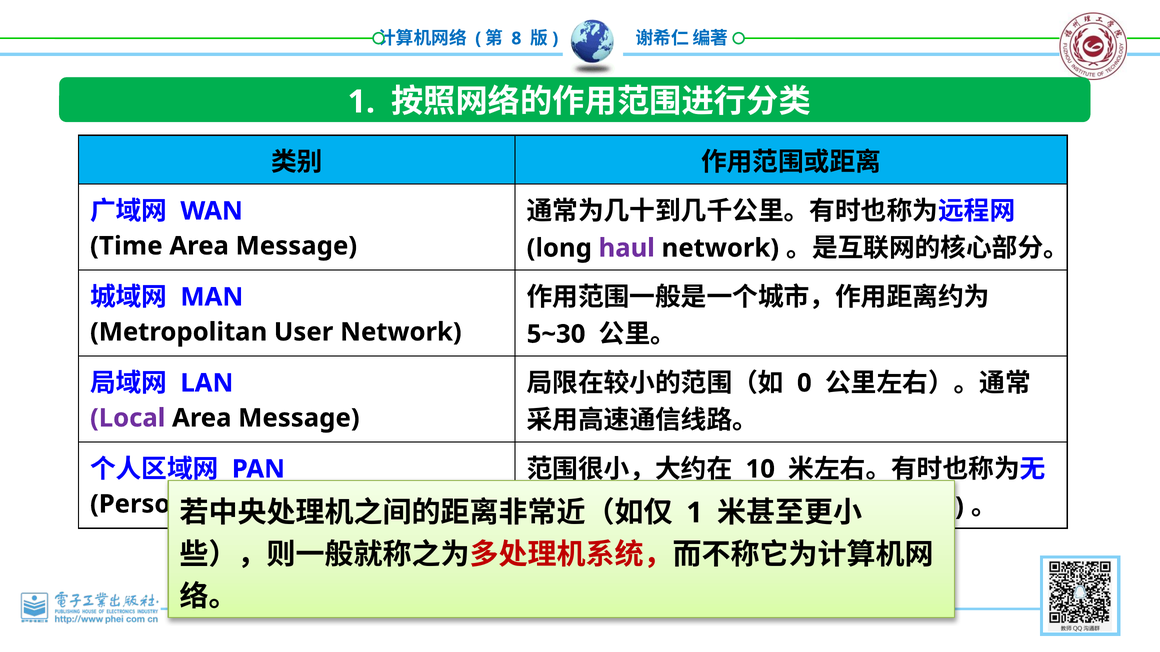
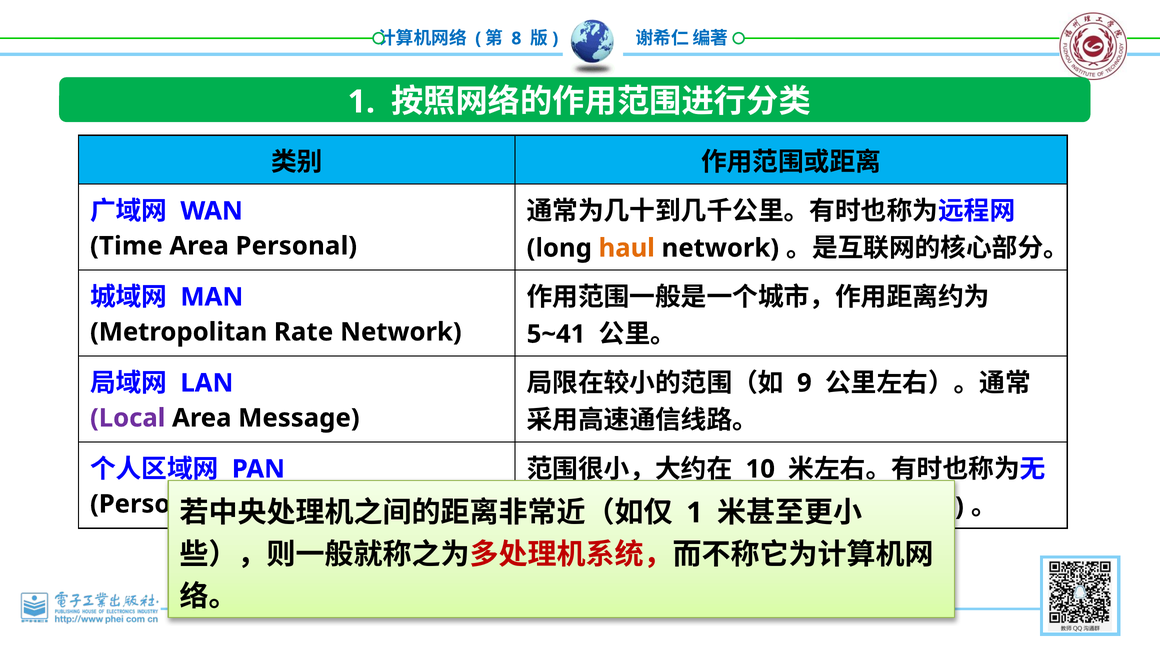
Message at (296, 246): Message -> Personal
haul colour: purple -> orange
User: User -> Rate
5~30: 5~30 -> 5~41
0: 0 -> 9
